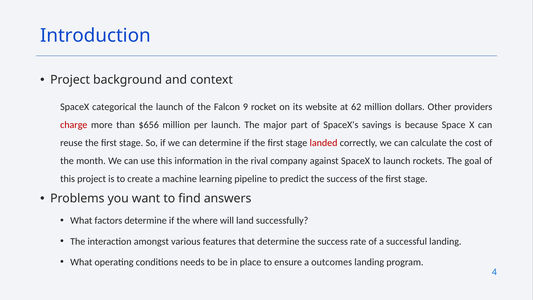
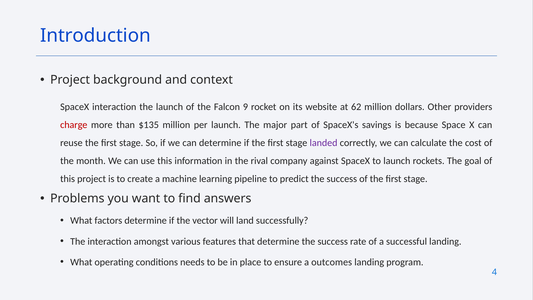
SpaceX categorical: categorical -> interaction
$656: $656 -> $135
landed colour: red -> purple
where: where -> vector
